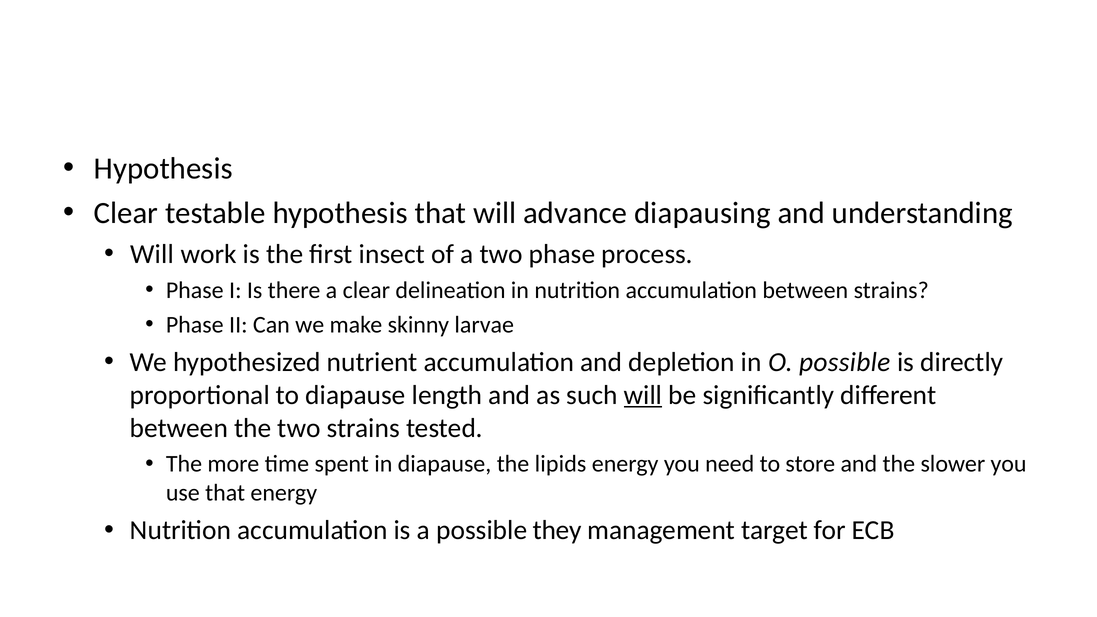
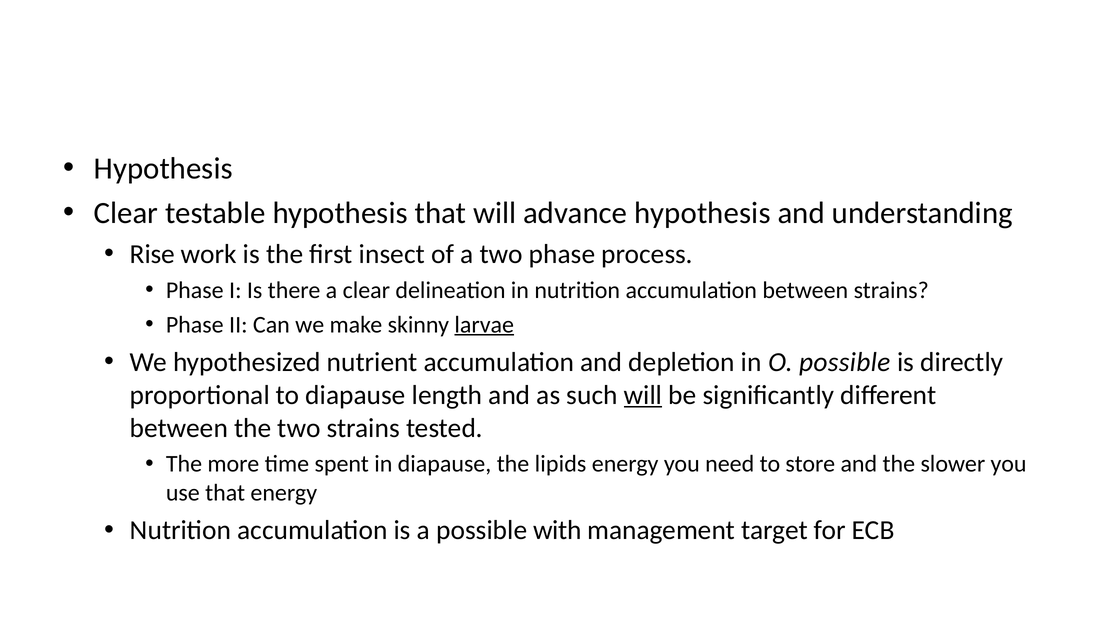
advance diapausing: diapausing -> hypothesis
Will at (152, 254): Will -> Rise
larvae underline: none -> present
they: they -> with
